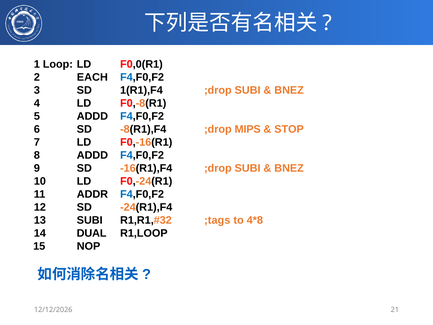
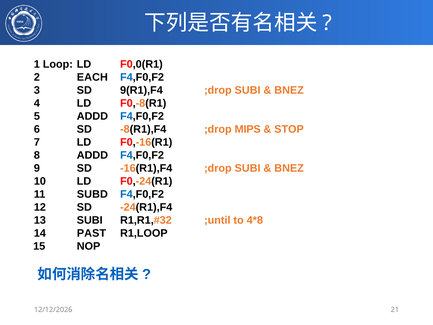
1(R1),F4: 1(R1),F4 -> 9(R1),F4
ADDR: ADDR -> SUBD
;tags: ;tags -> ;until
DUAL: DUAL -> PAST
